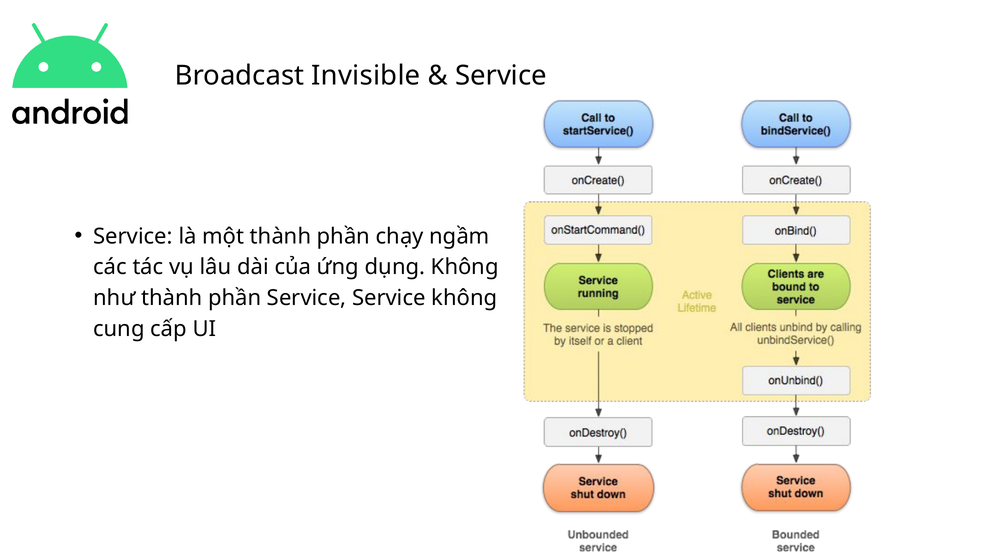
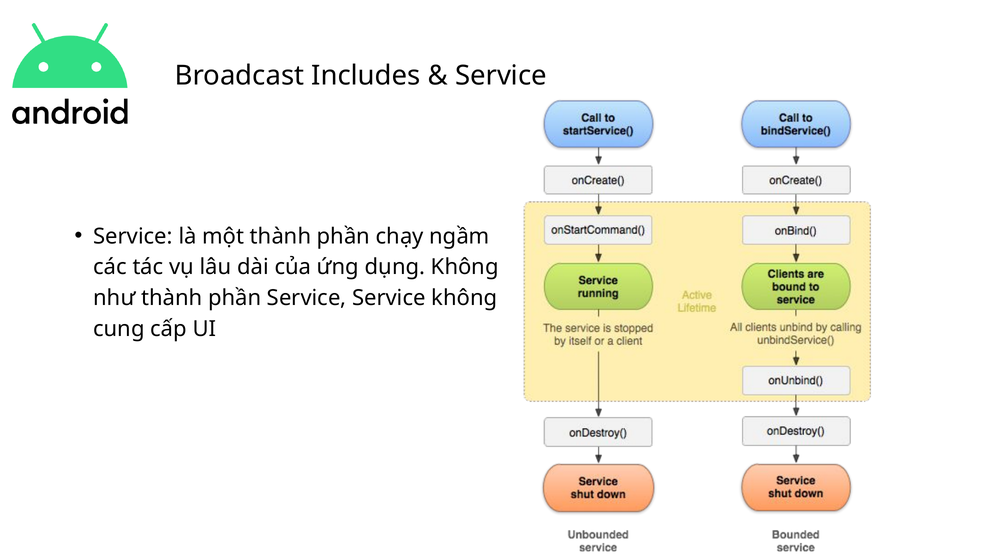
Invisible: Invisible -> Includes
